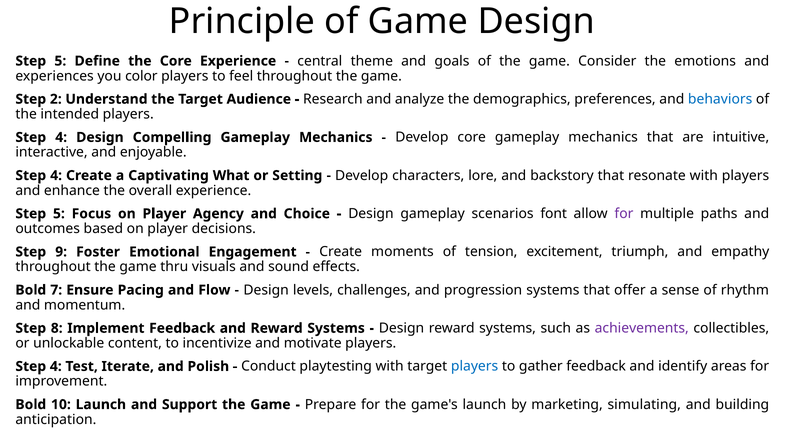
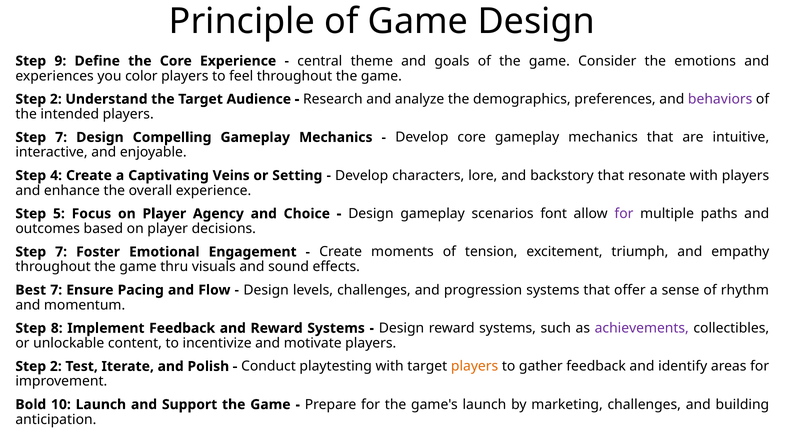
5 at (60, 61): 5 -> 9
behaviors colour: blue -> purple
4 at (61, 137): 4 -> 7
What: What -> Veins
9 at (61, 252): 9 -> 7
Bold at (31, 290): Bold -> Best
4 at (56, 367): 4 -> 2
players at (475, 367) colour: blue -> orange
marketing simulating: simulating -> challenges
